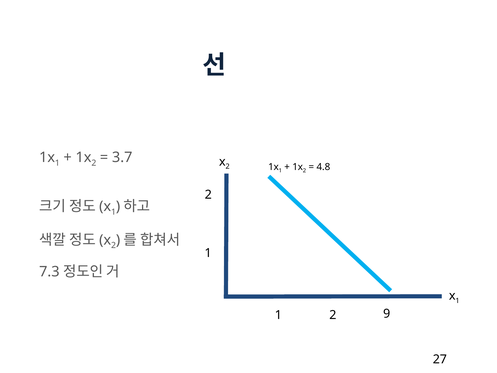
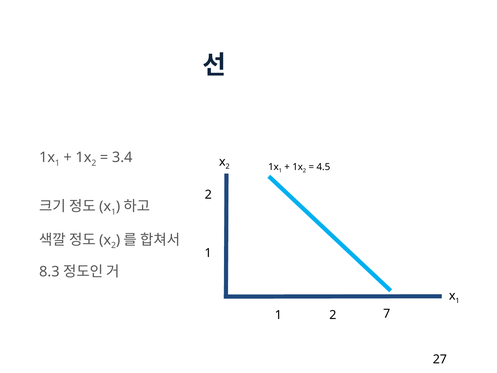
3.7: 3.7 -> 3.4
4.8: 4.8 -> 4.5
7.3: 7.3 -> 8.3
9: 9 -> 7
